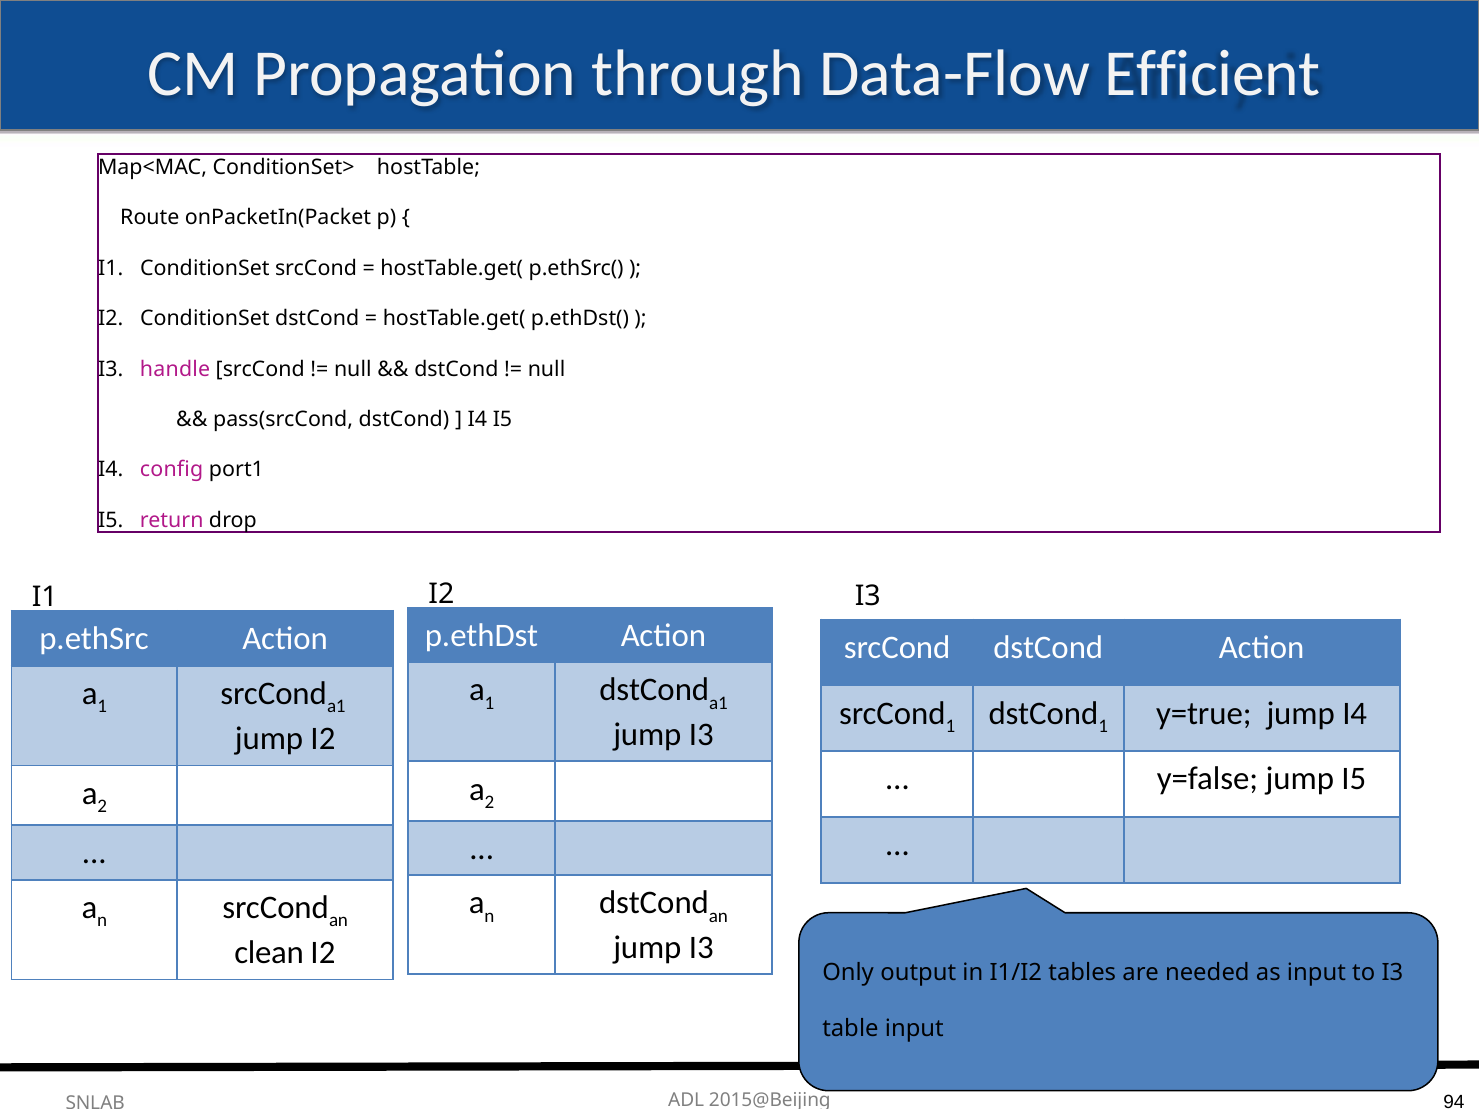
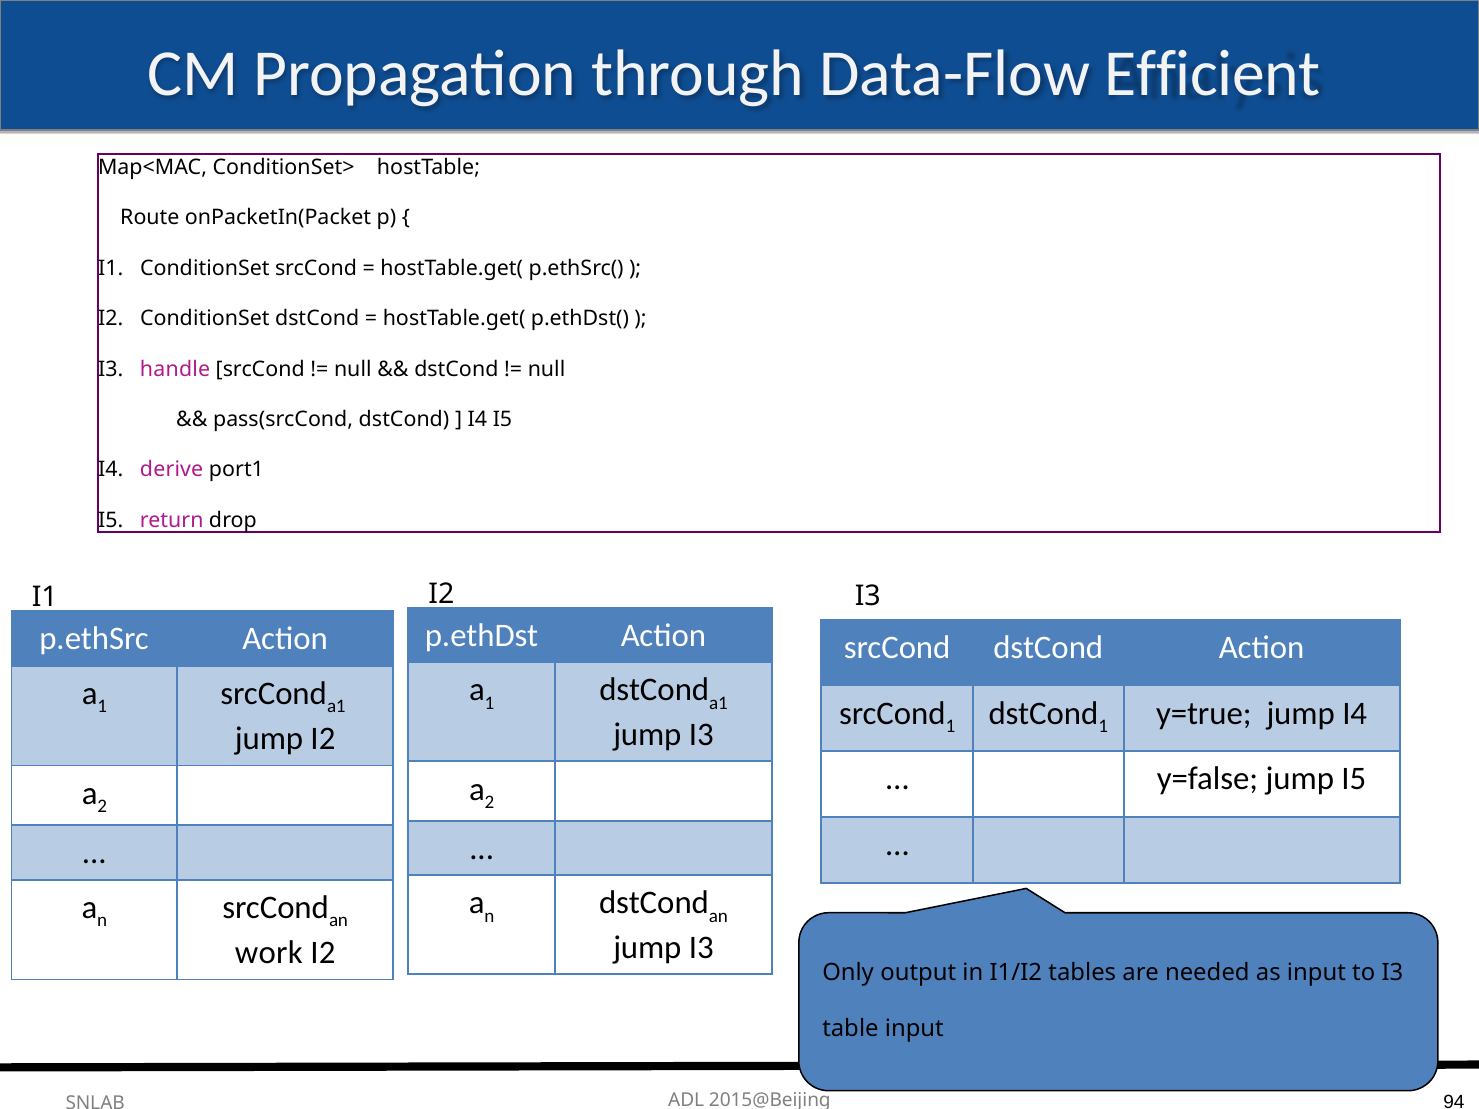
config: config -> derive
clean: clean -> work
